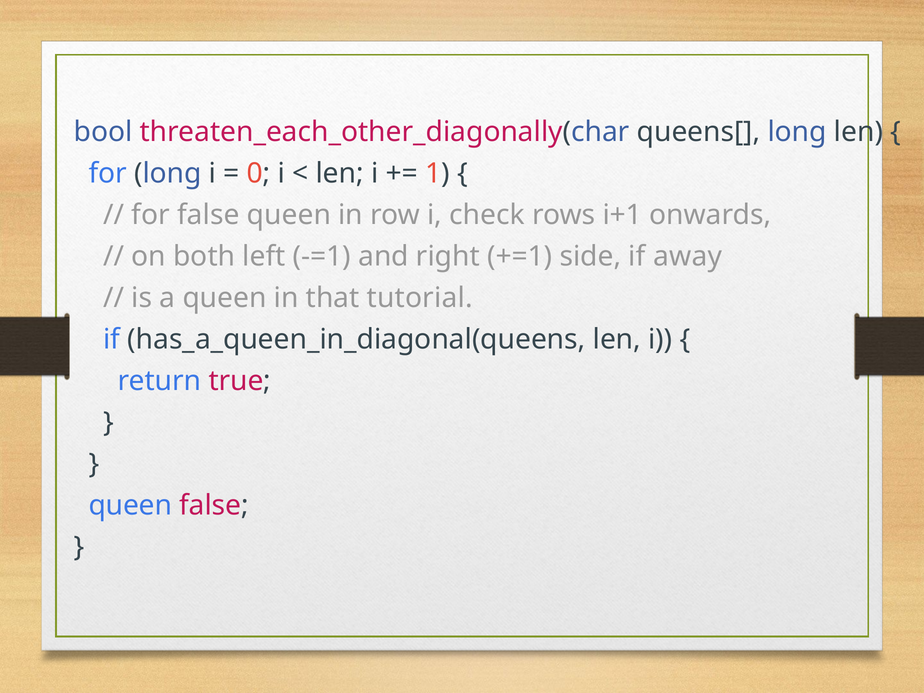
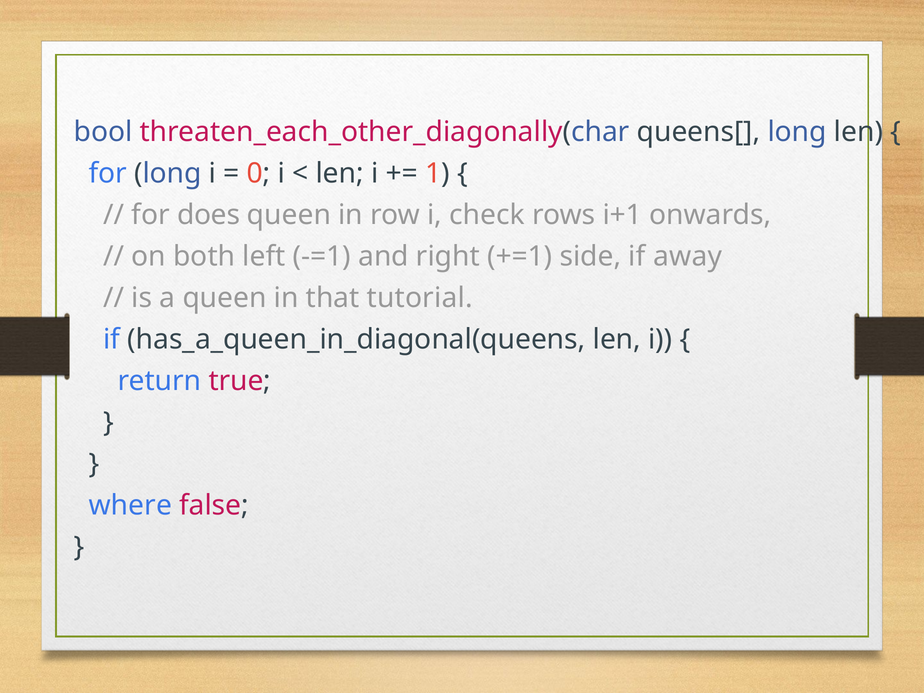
for false: false -> does
queen at (130, 506): queen -> where
